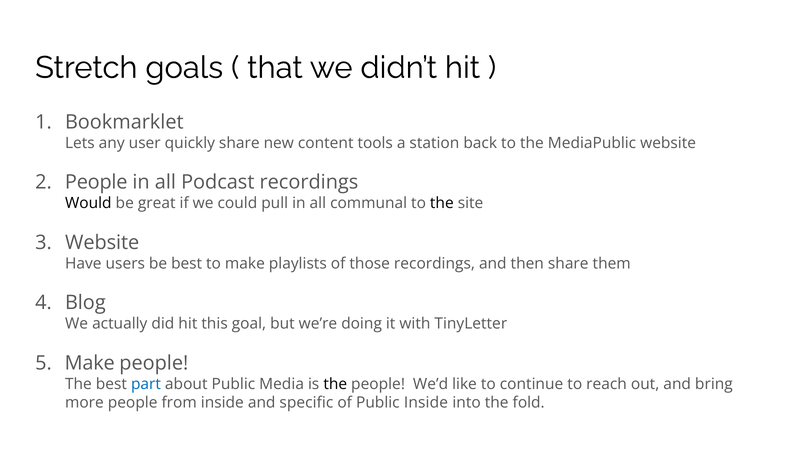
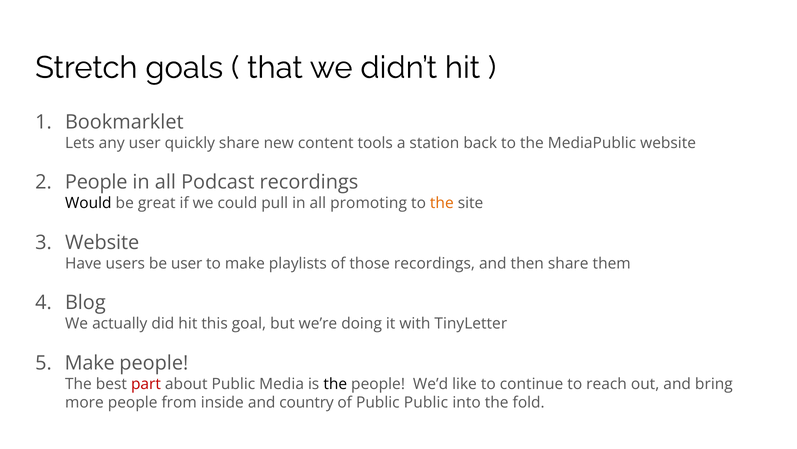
communal: communal -> promoting
the at (442, 203) colour: black -> orange
be best: best -> user
part colour: blue -> red
specific: specific -> country
Public Inside: Inside -> Public
